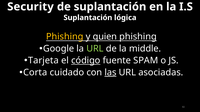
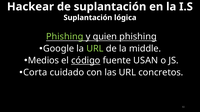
Security: Security -> Hackear
Phishing at (65, 37) colour: yellow -> light green
Tarjeta: Tarjeta -> Medios
SPAM: SPAM -> USAN
las underline: present -> none
asociadas: asociadas -> concretos
